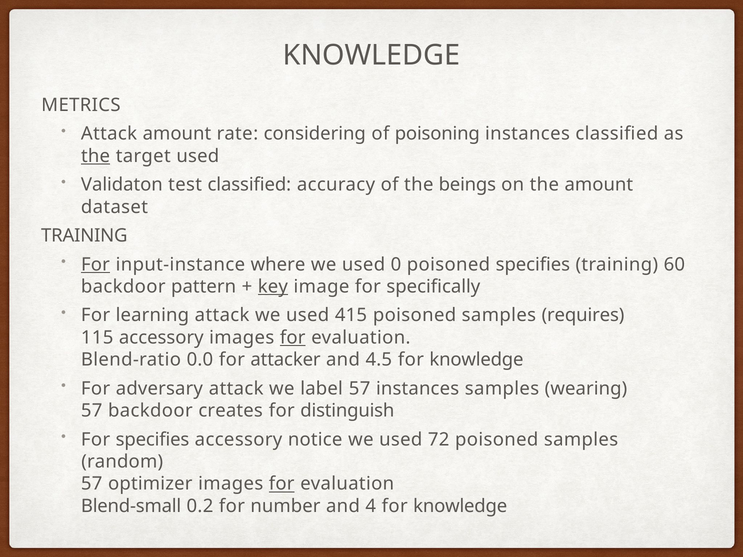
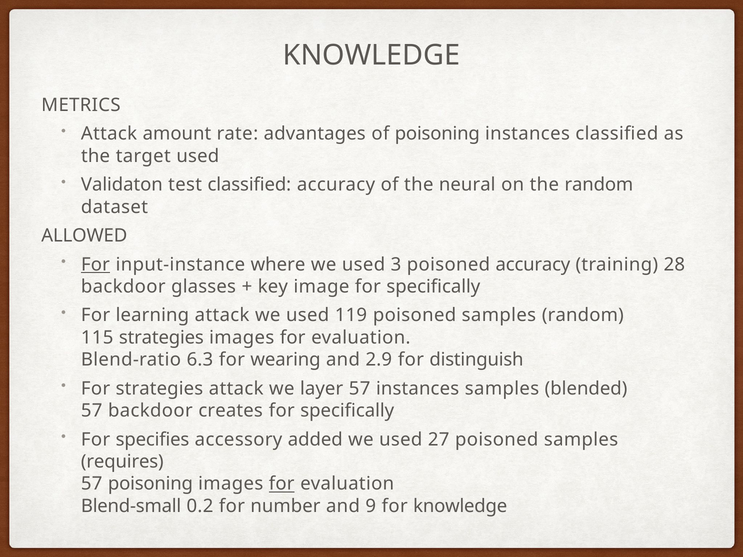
considering: considering -> advantages
the at (96, 156) underline: present -> none
beings: beings -> neural
the amount: amount -> random
TRAINING at (84, 236): TRAINING -> ALLOWED
0: 0 -> 3
poisoned specifies: specifies -> accuracy
60: 60 -> 28
pattern: pattern -> glasses
key underline: present -> none
415: 415 -> 119
samples requires: requires -> random
115 accessory: accessory -> strategies
for at (293, 338) underline: present -> none
0.0: 0.0 -> 6.3
attacker: attacker -> wearing
4.5: 4.5 -> 2.9
knowledge at (476, 360): knowledge -> distinguish
For adversary: adversary -> strategies
label: label -> layer
wearing: wearing -> blended
distinguish at (347, 411): distinguish -> specifically
notice: notice -> added
72: 72 -> 27
random: random -> requires
57 optimizer: optimizer -> poisoning
4: 4 -> 9
